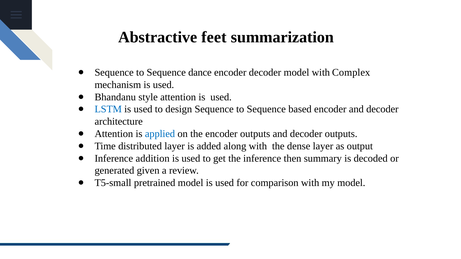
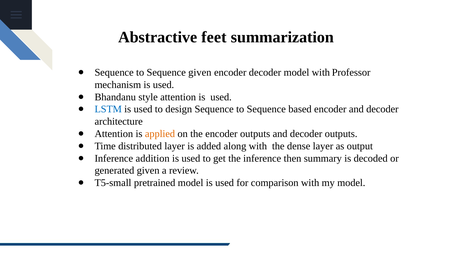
Sequence dance: dance -> given
Complex: Complex -> Professor
applied colour: blue -> orange
